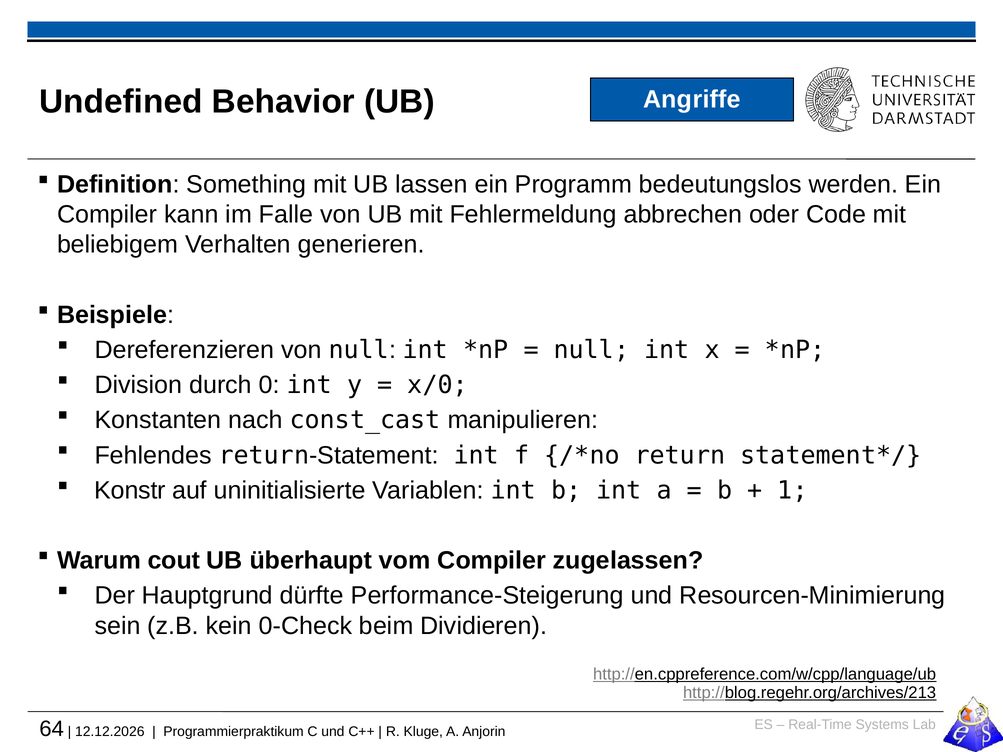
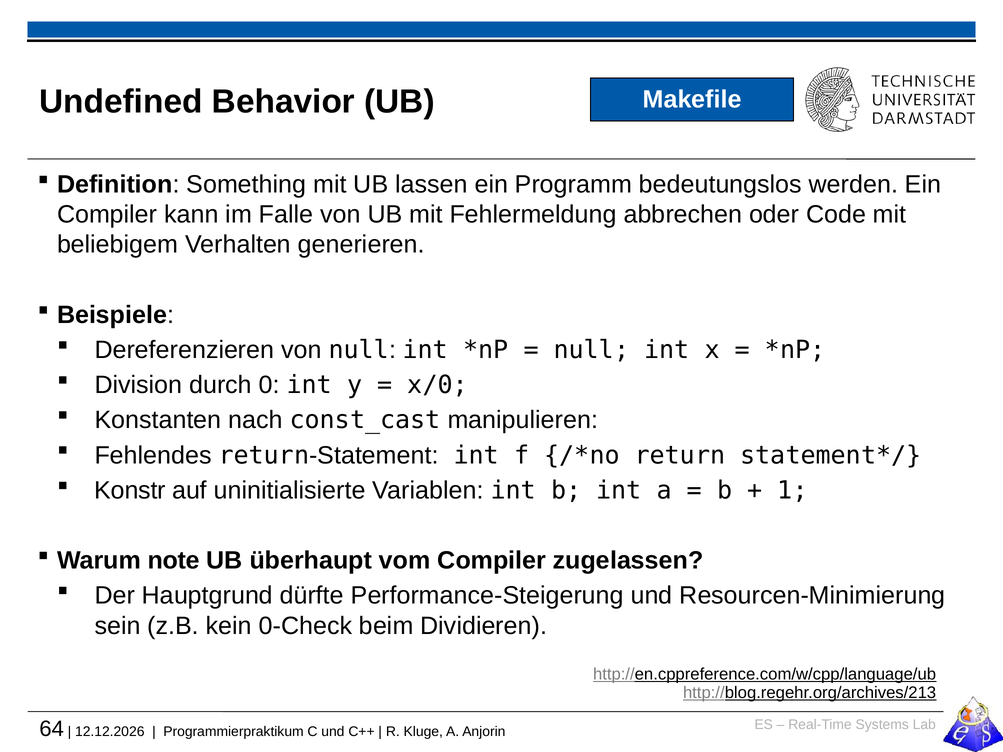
Angriffe: Angriffe -> Makefile
cout: cout -> note
